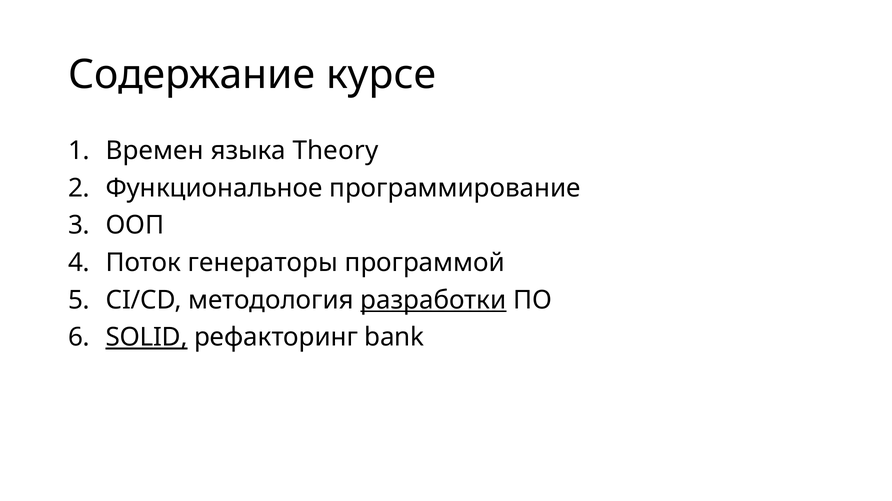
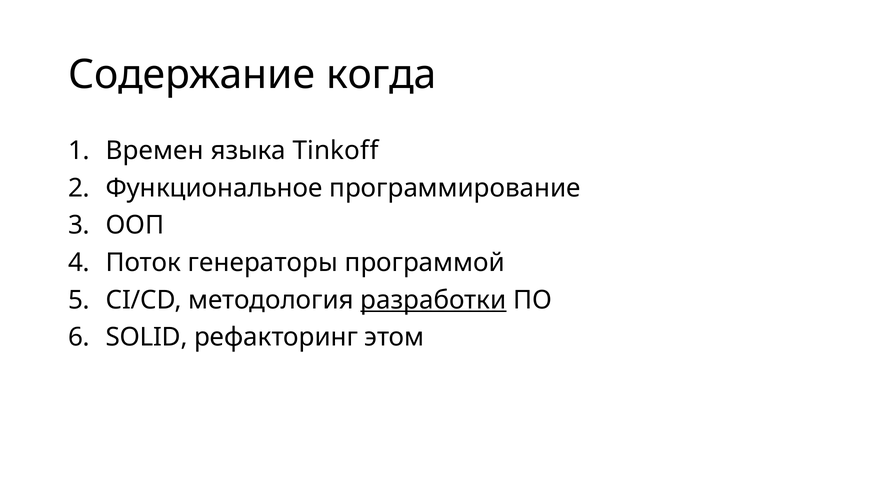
курсе: курсе -> когда
Theory: Theory -> Tinkoff
SOLID underline: present -> none
bank: bank -> этом
